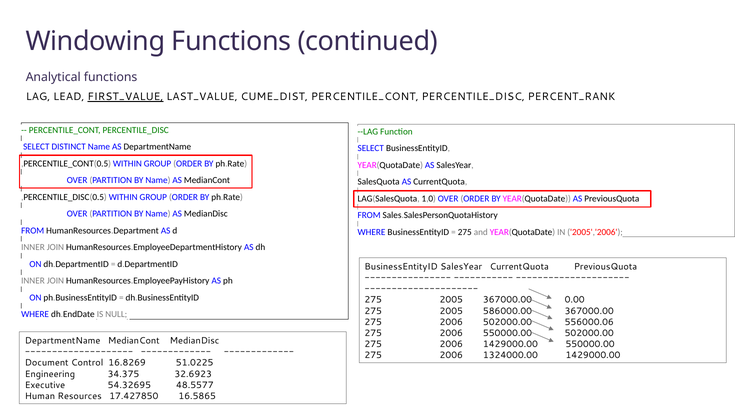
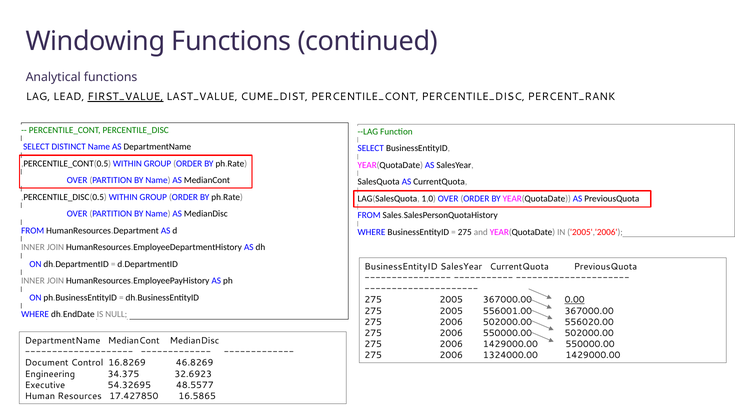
0.00 underline: none -> present
586000.00: 586000.00 -> 556001.00
556000.06: 556000.06 -> 556020.00
51.0225: 51.0225 -> 46.8269
